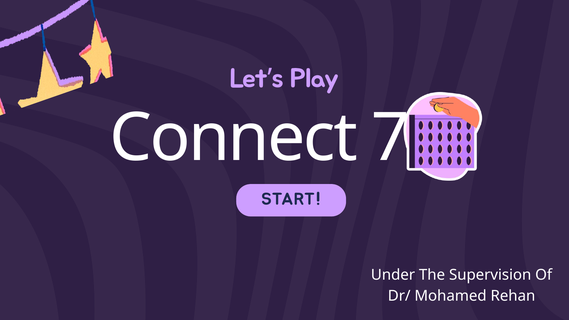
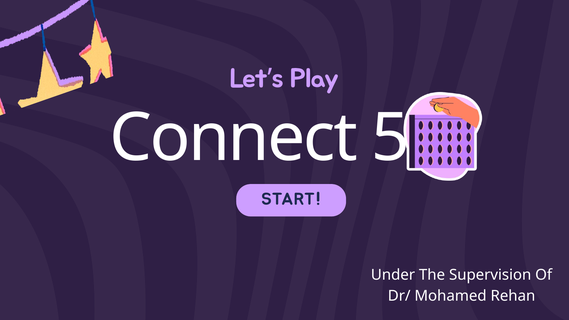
7: 7 -> 5
